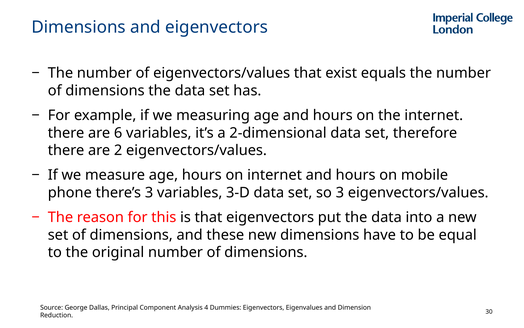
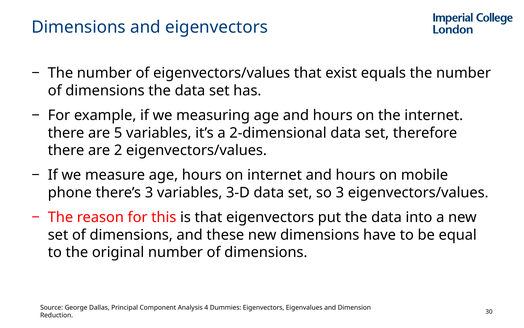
6: 6 -> 5
